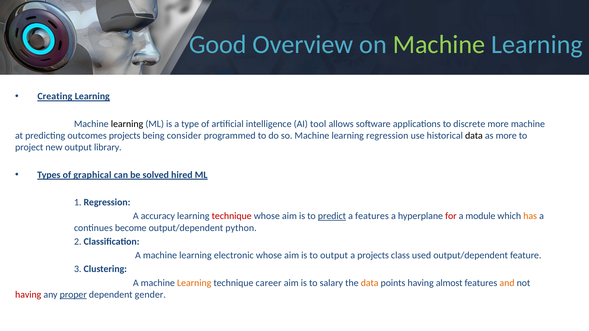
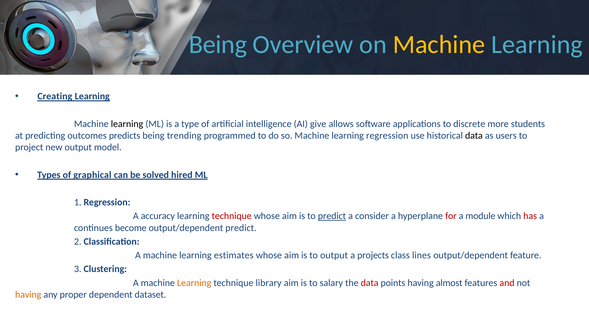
Good at (218, 45): Good -> Being
Machine at (439, 45) colour: light green -> yellow
tool: tool -> give
more machine: machine -> students
outcomes projects: projects -> predicts
consider: consider -> trending
as more: more -> users
library: library -> model
a features: features -> consider
has colour: orange -> red
output/dependent python: python -> predict
electronic: electronic -> estimates
used: used -> lines
career: career -> library
data at (370, 283) colour: orange -> red
and colour: orange -> red
having at (28, 295) colour: red -> orange
proper underline: present -> none
gender: gender -> dataset
